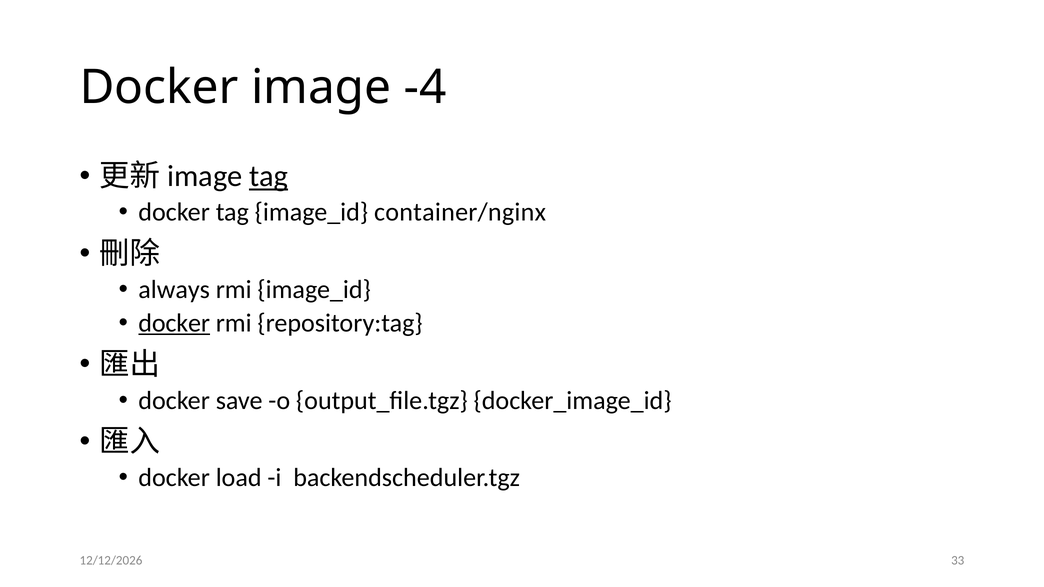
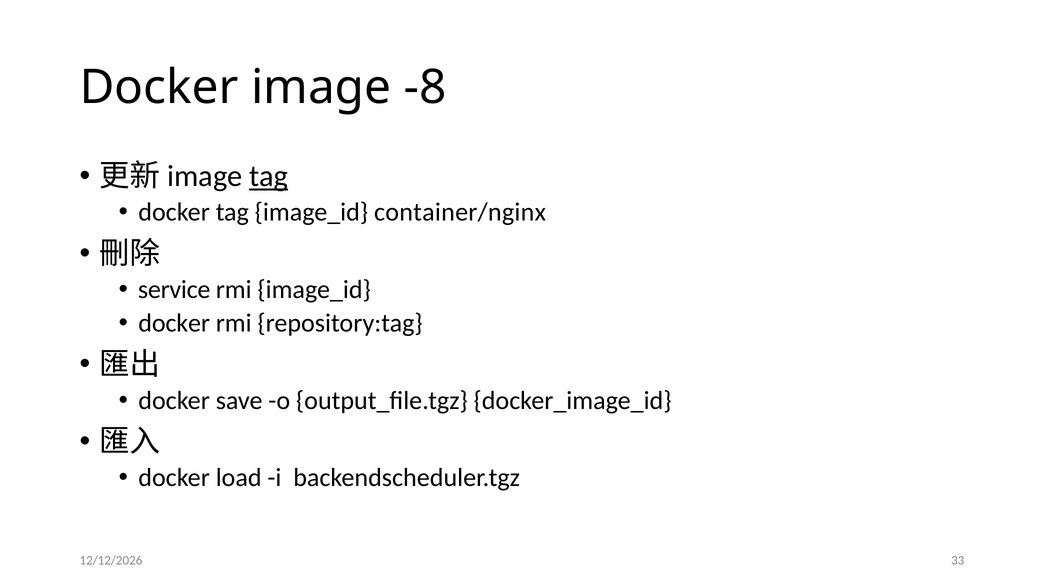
-4: -4 -> -8
always: always -> service
docker at (174, 323) underline: present -> none
